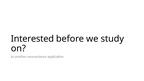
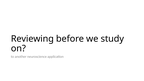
Interested: Interested -> Reviewing
